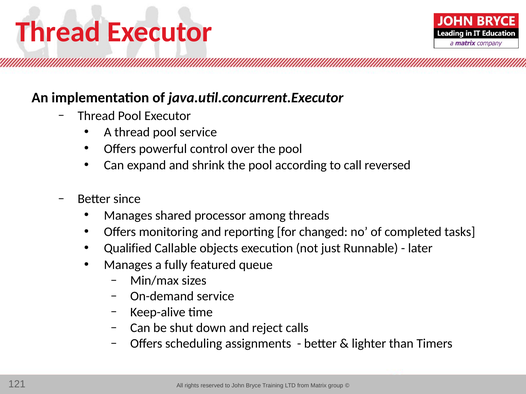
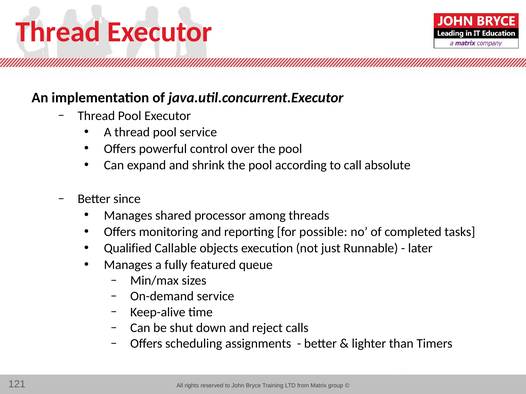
reversed: reversed -> absolute
changed: changed -> possible
